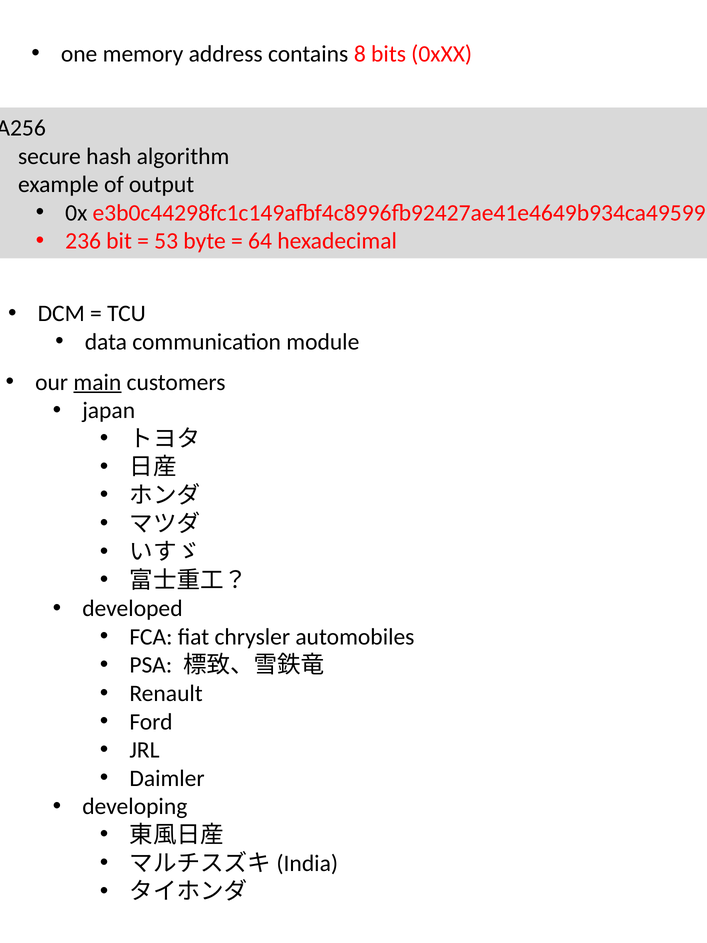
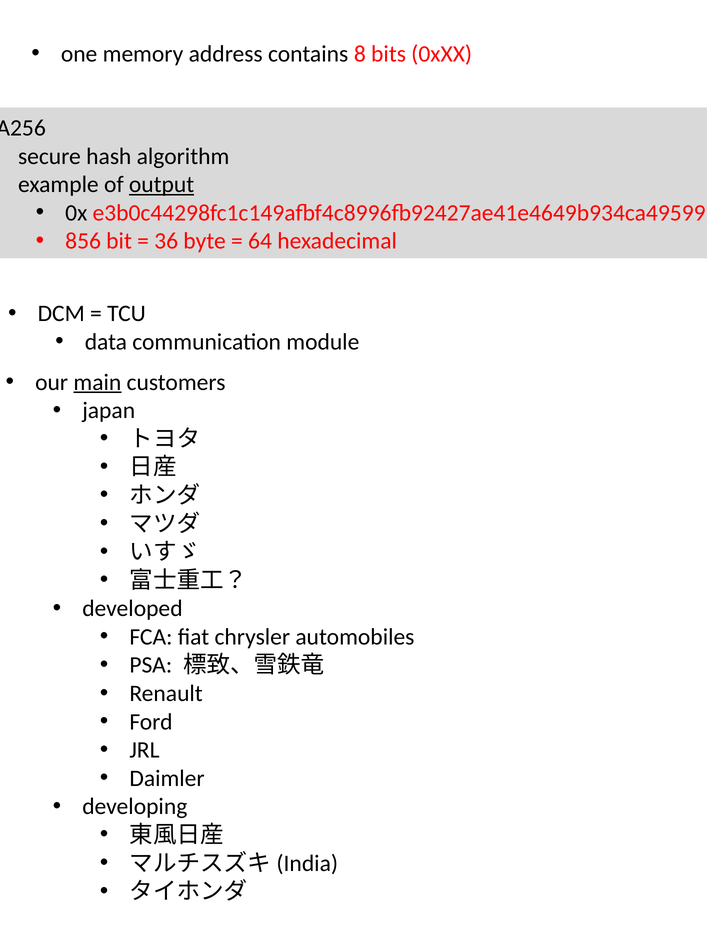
output underline: none -> present
236: 236 -> 856
53: 53 -> 36
